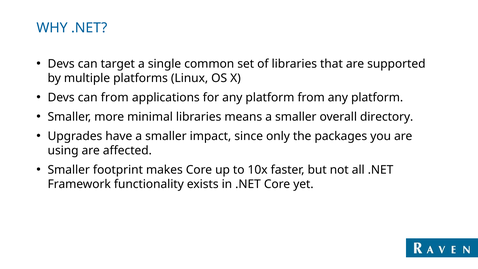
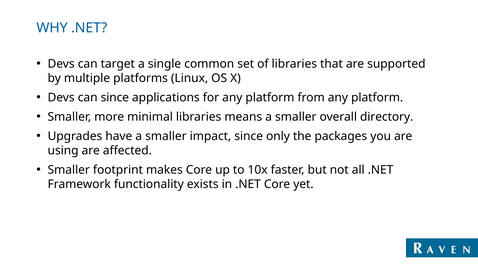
can from: from -> since
